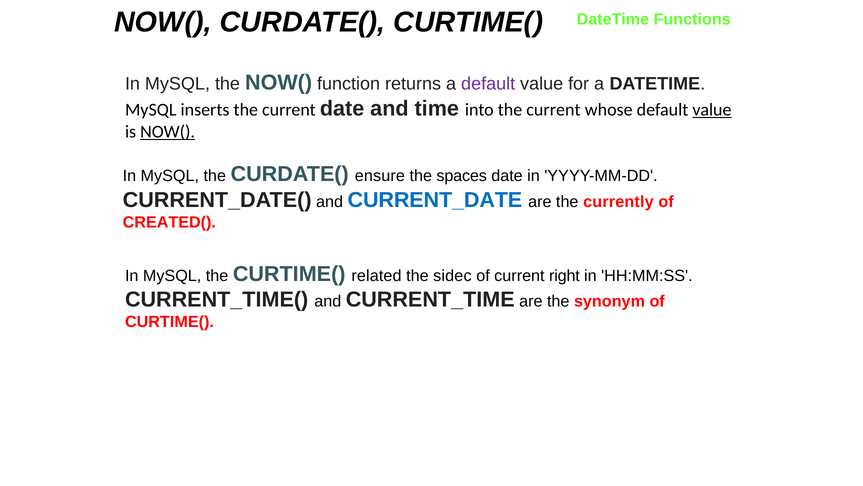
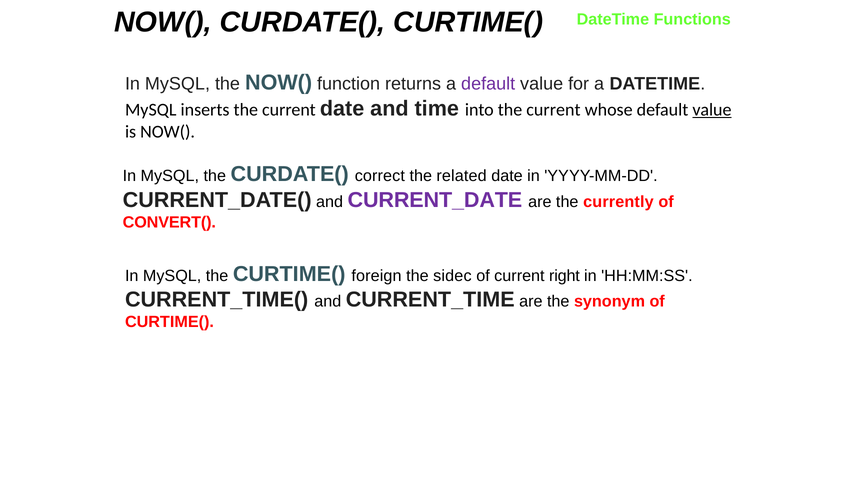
NOW( at (168, 132) underline: present -> none
ensure: ensure -> correct
spaces: spaces -> related
CURRENT_DATE colour: blue -> purple
CREATED(: CREATED( -> CONVERT(
related: related -> foreign
